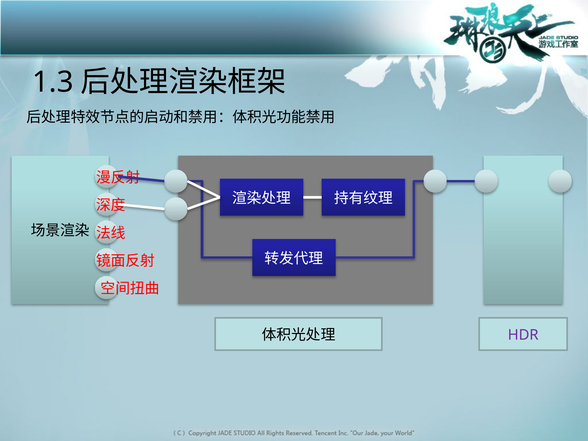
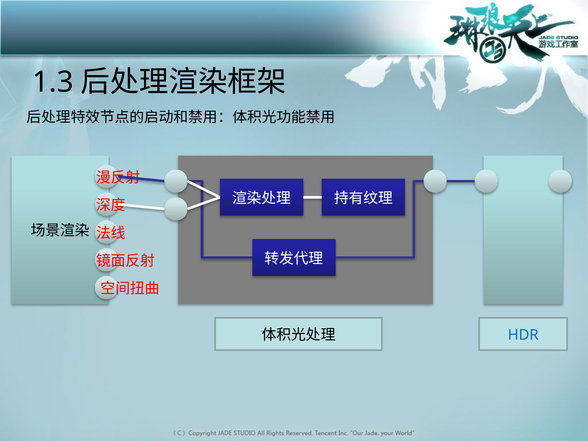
HDR colour: purple -> blue
